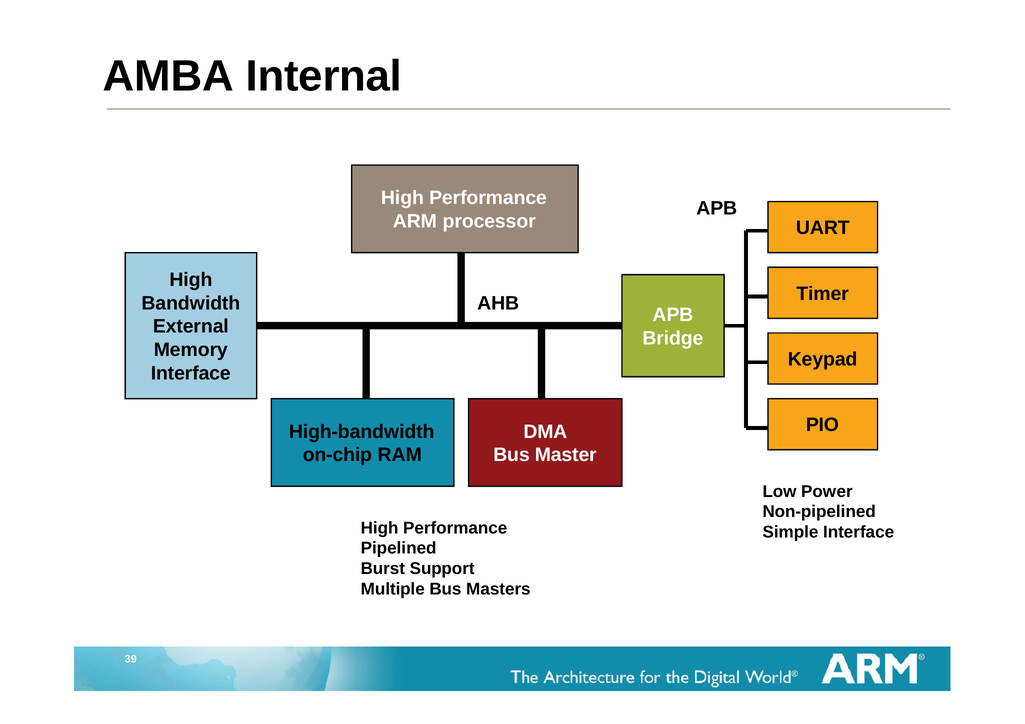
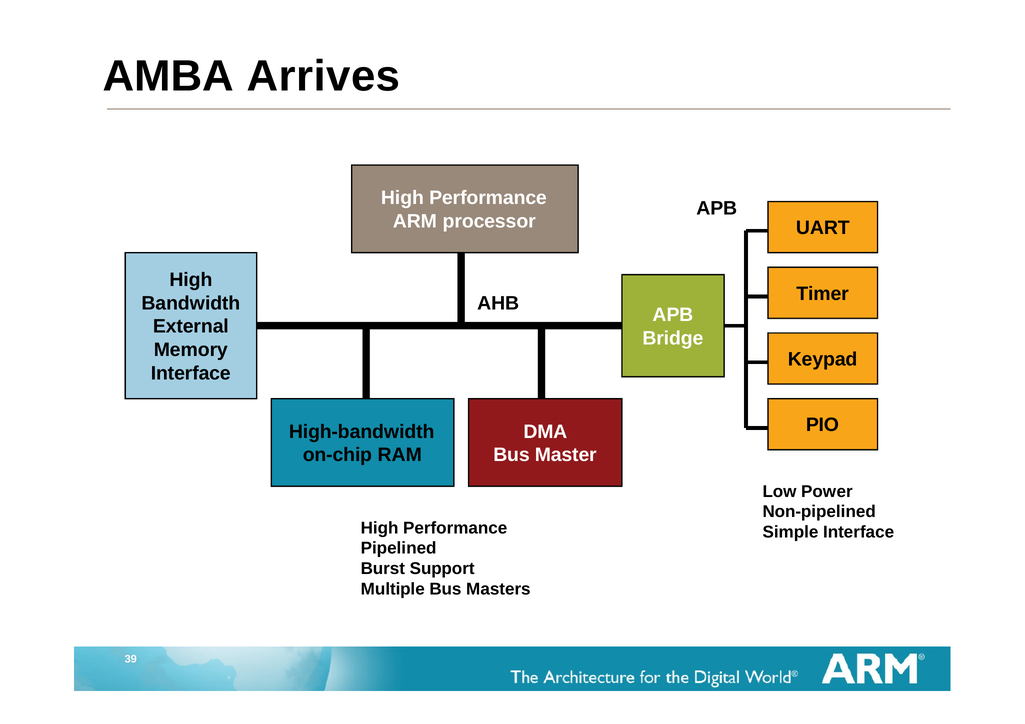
Internal: Internal -> Arrives
